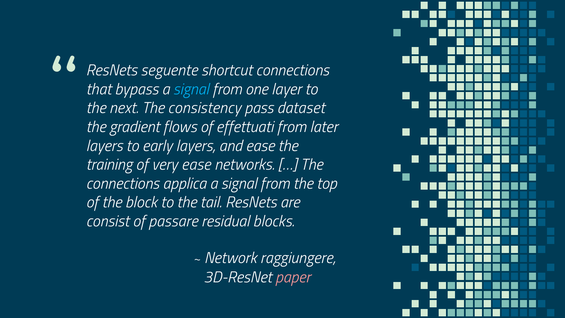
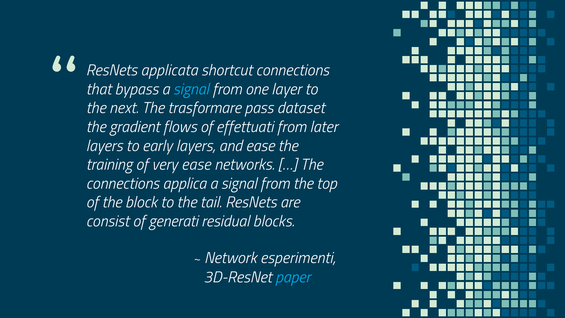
seguente: seguente -> applicata
consistency: consistency -> trasformare
passare: passare -> generati
raggiungere: raggiungere -> esperimenti
paper colour: pink -> light blue
